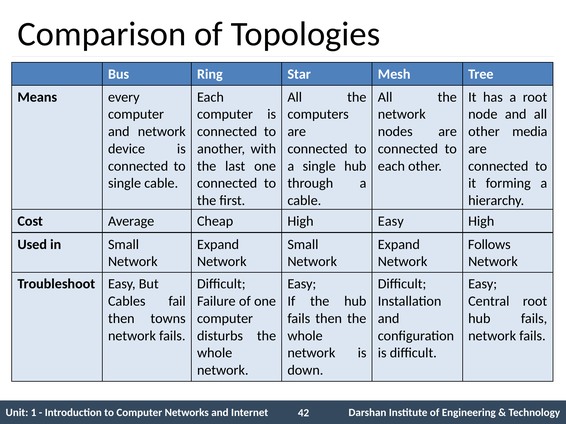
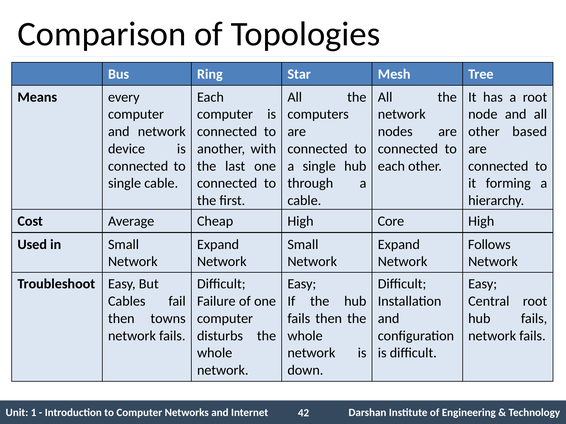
media: media -> based
High Easy: Easy -> Core
